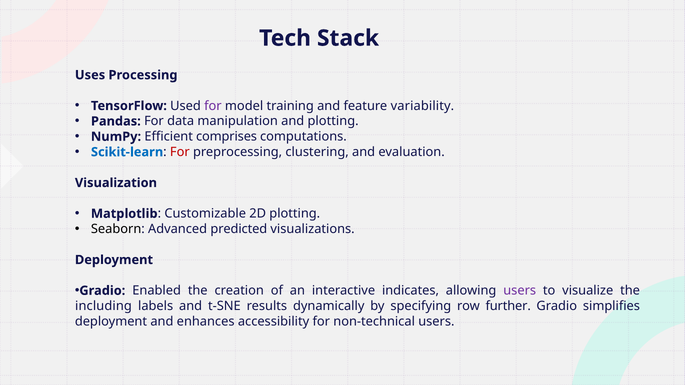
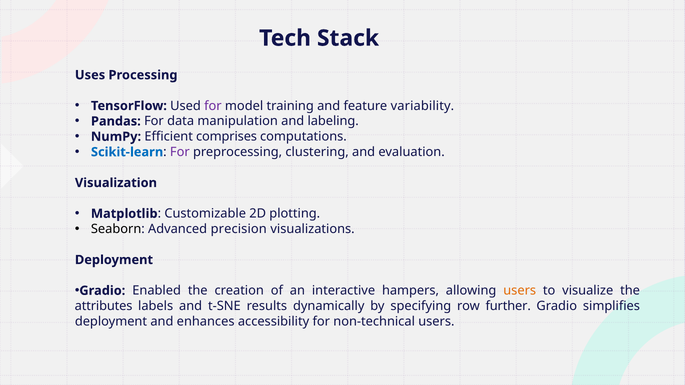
and plotting: plotting -> labeling
For at (180, 152) colour: red -> purple
predicted: predicted -> precision
indicates: indicates -> hampers
users at (520, 291) colour: purple -> orange
including: including -> attributes
